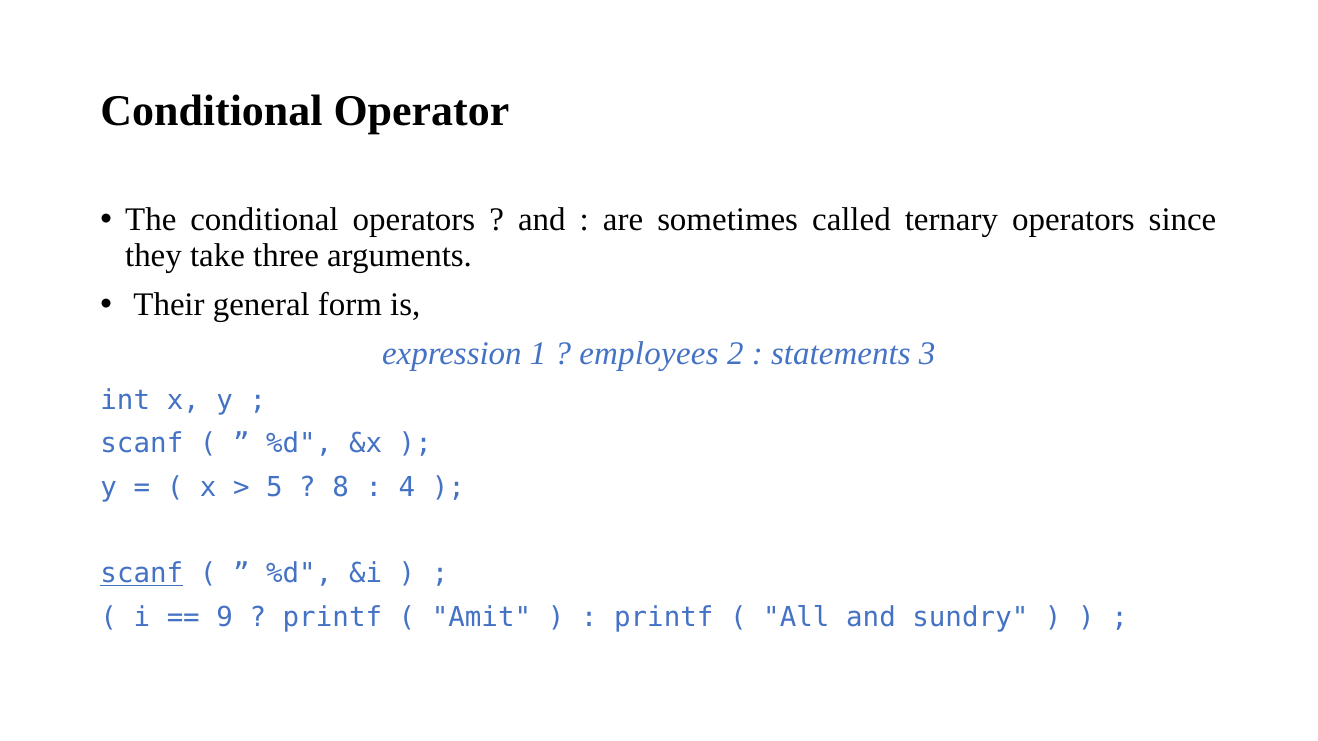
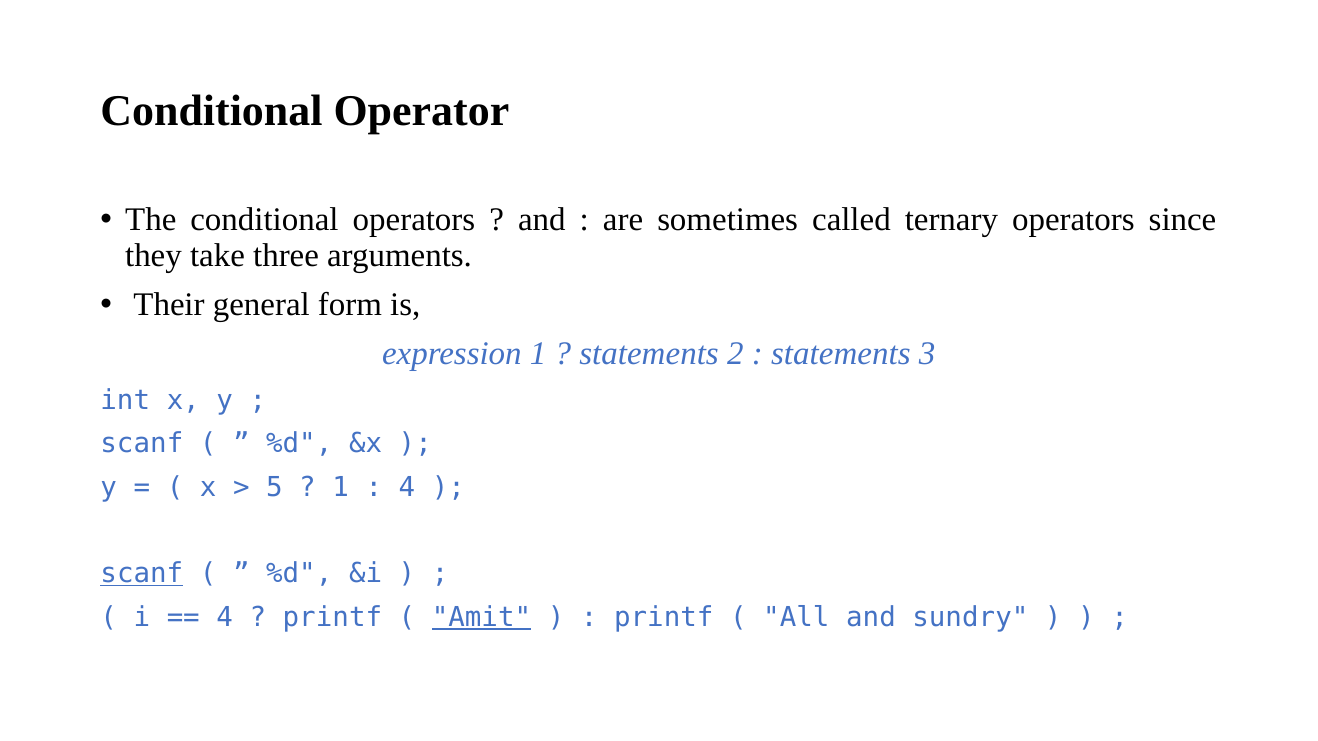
employees at (649, 354): employees -> statements
8 at (341, 487): 8 -> 1
9 at (225, 617): 9 -> 4
Amit underline: none -> present
